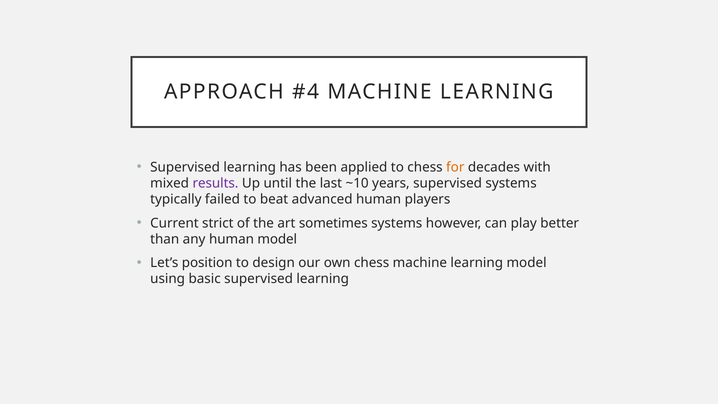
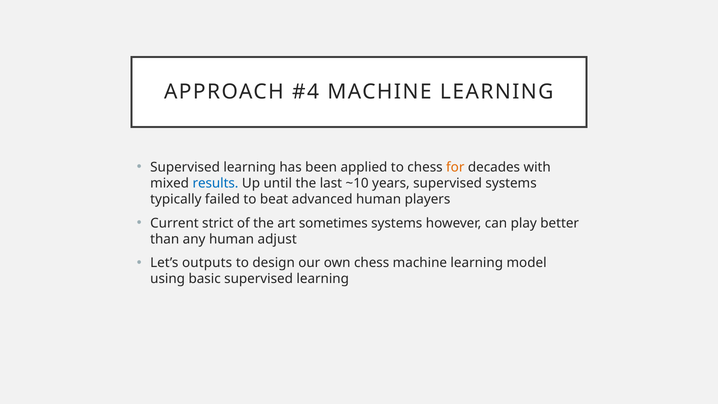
results colour: purple -> blue
human model: model -> adjust
position: position -> outputs
